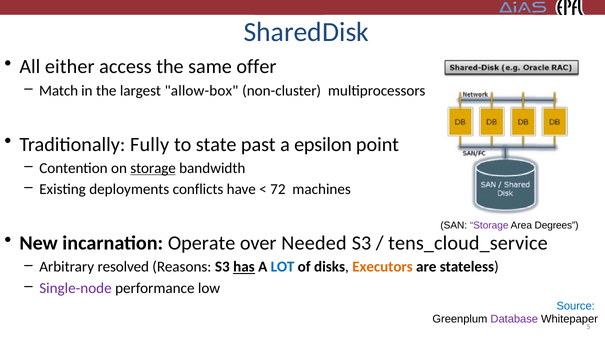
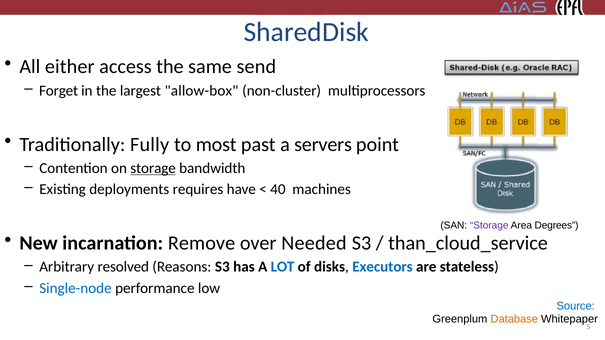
offer: offer -> send
Match: Match -> Forget
state: state -> most
epsilon: epsilon -> servers
conflicts: conflicts -> requires
72: 72 -> 40
Operate: Operate -> Remove
tens_cloud_service: tens_cloud_service -> than_cloud_service
has underline: present -> none
Executors colour: orange -> blue
Single-node colour: purple -> blue
Database colour: purple -> orange
